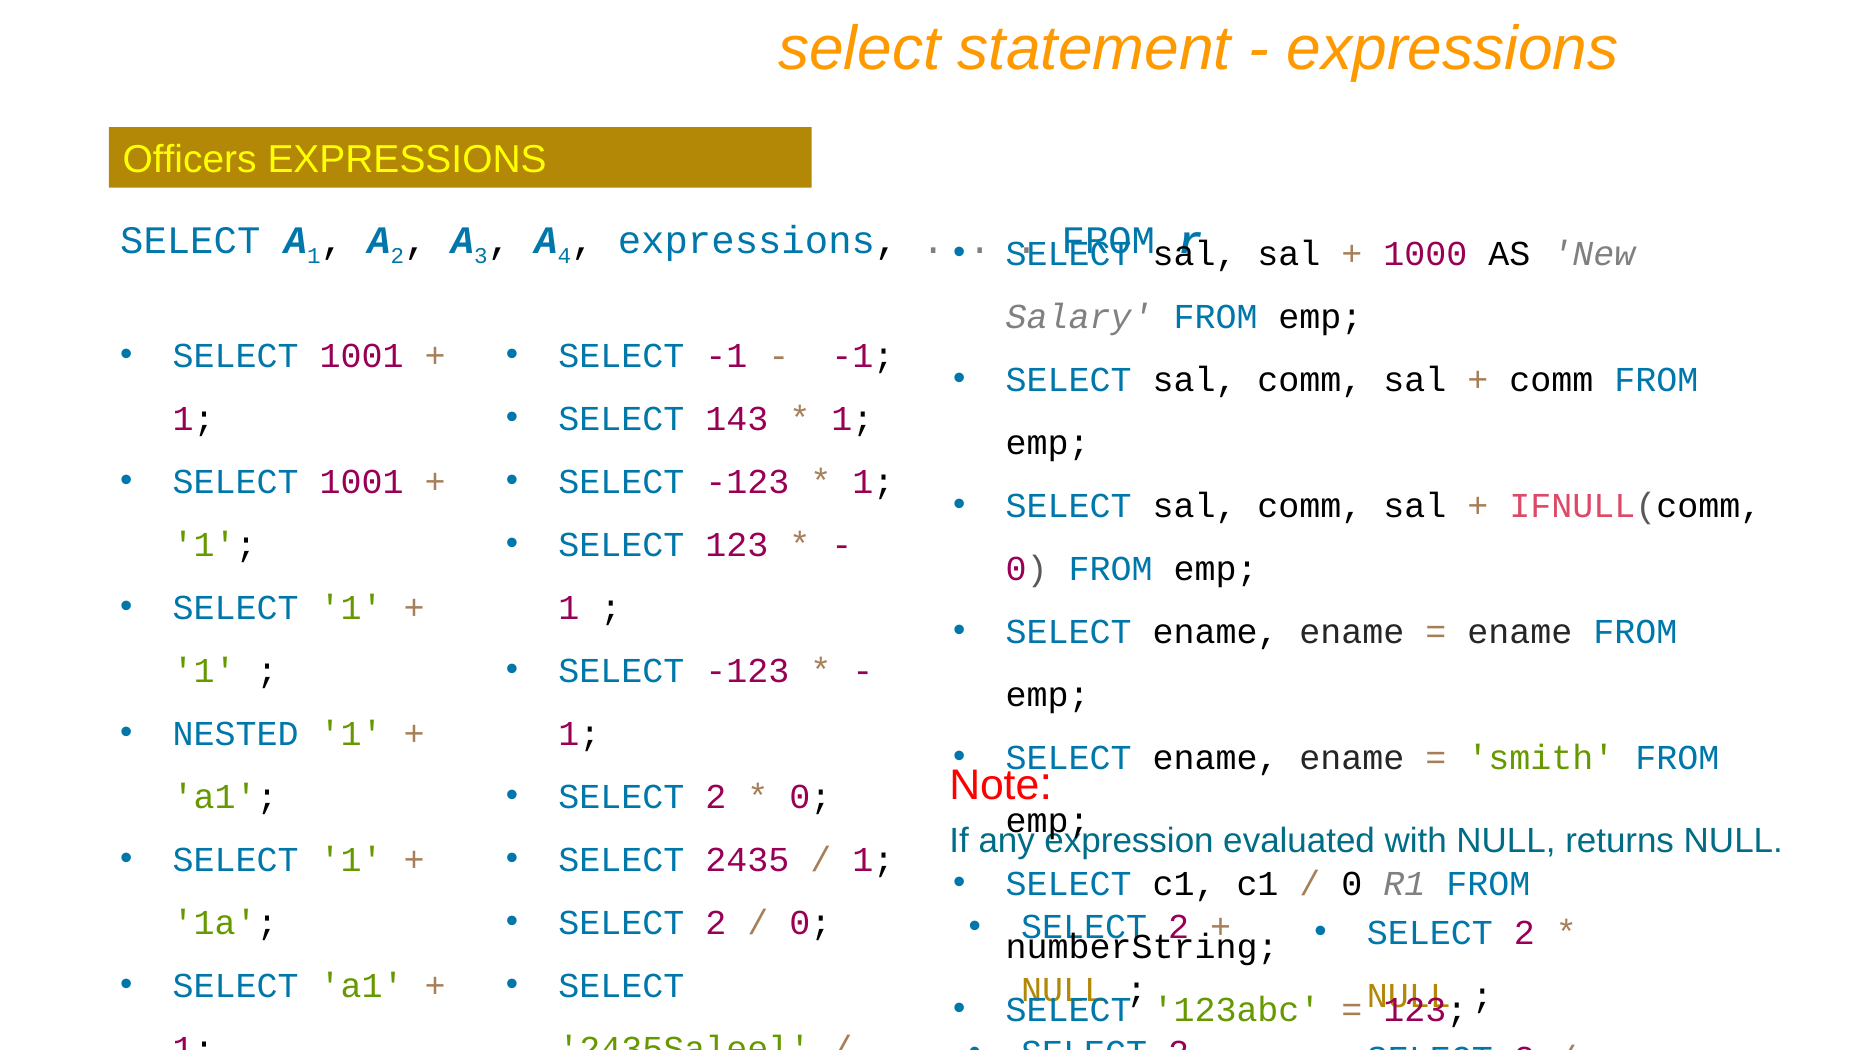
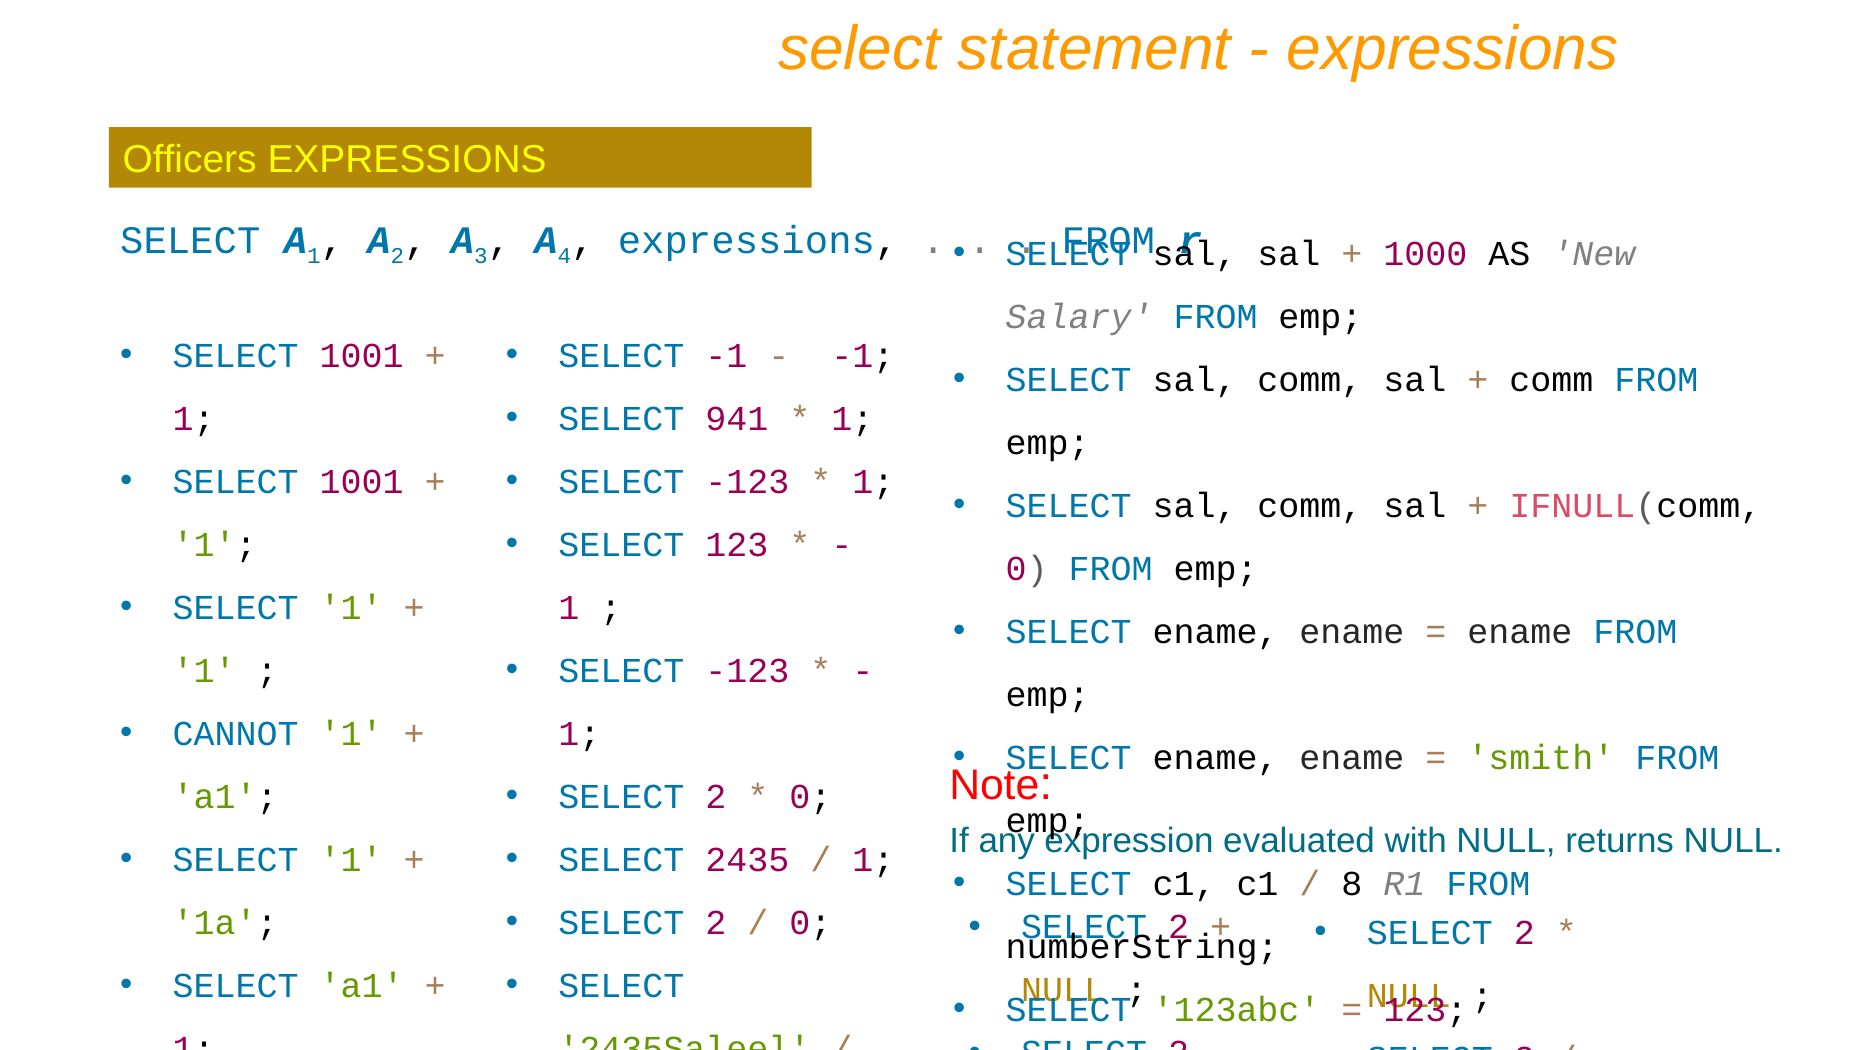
143: 143 -> 941
NESTED: NESTED -> CANNOT
0 at (1352, 883): 0 -> 8
